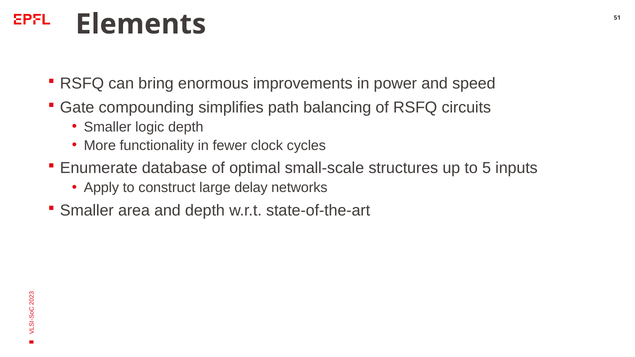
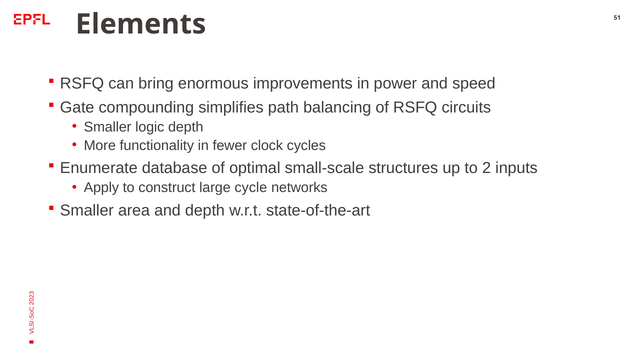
to 5: 5 -> 2
delay: delay -> cycle
